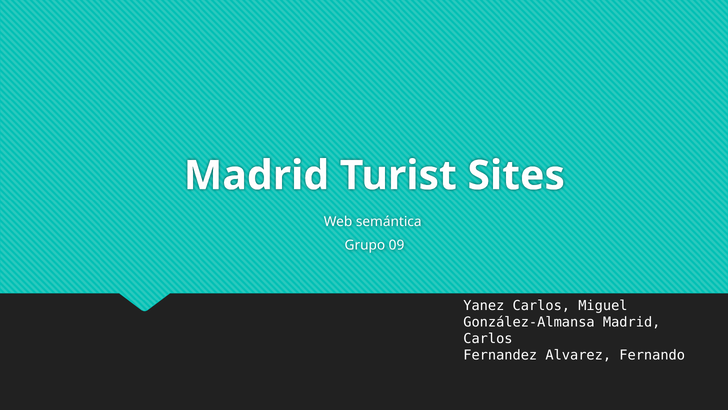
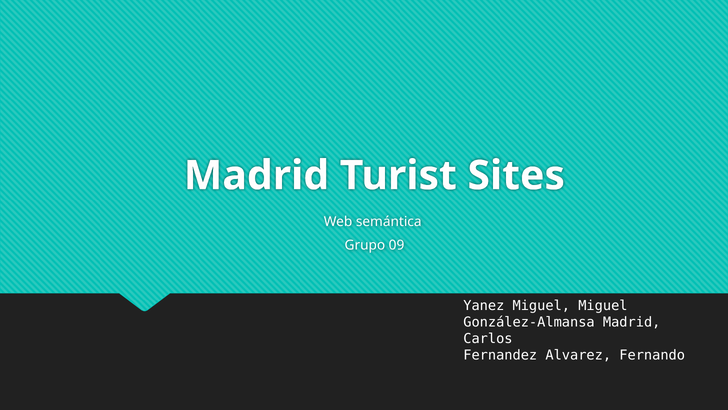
Yanez Carlos: Carlos -> Miguel
